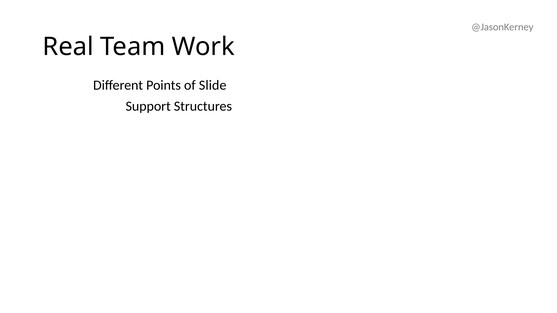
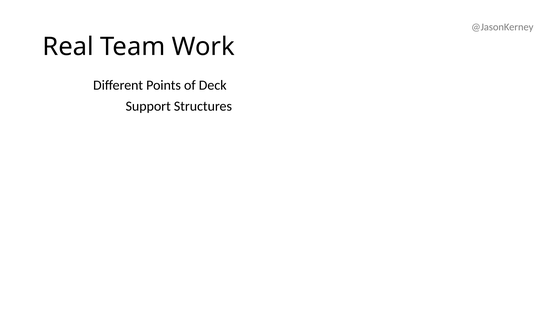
Slide: Slide -> Deck
